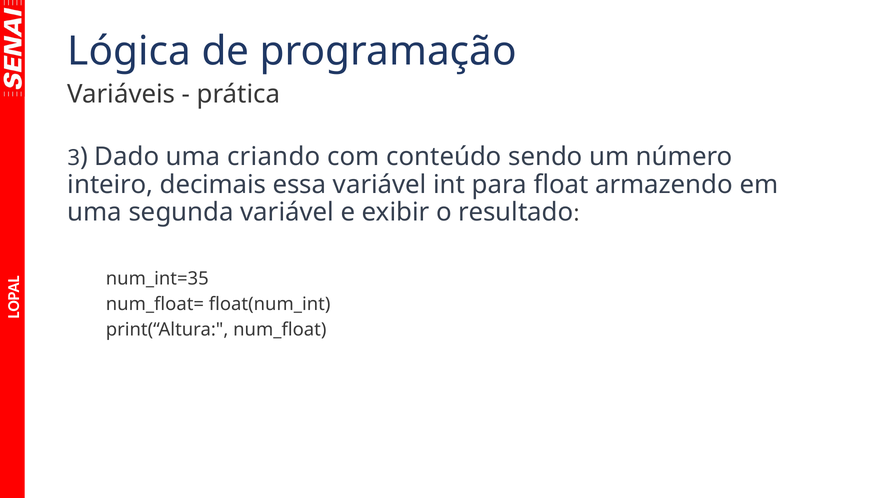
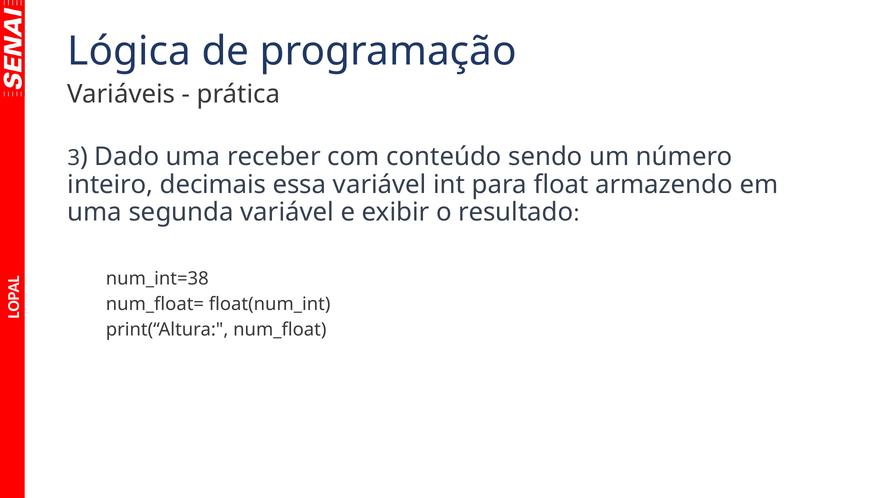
criando: criando -> receber
num_int=35: num_int=35 -> num_int=38
